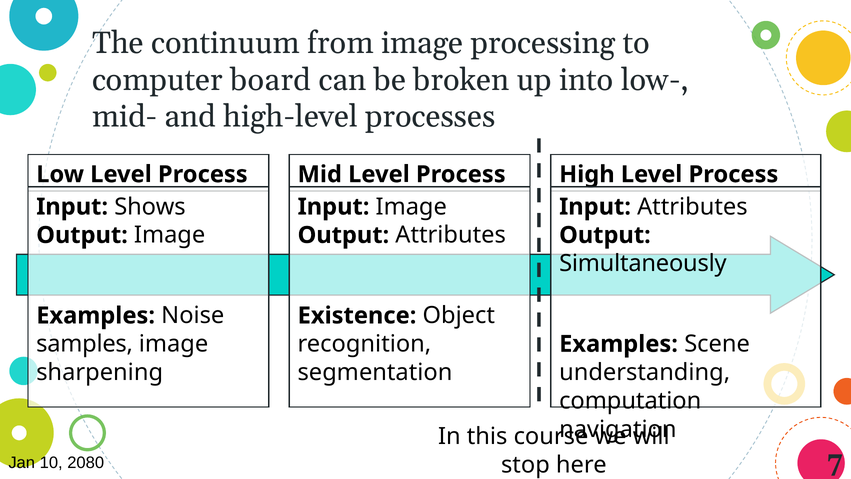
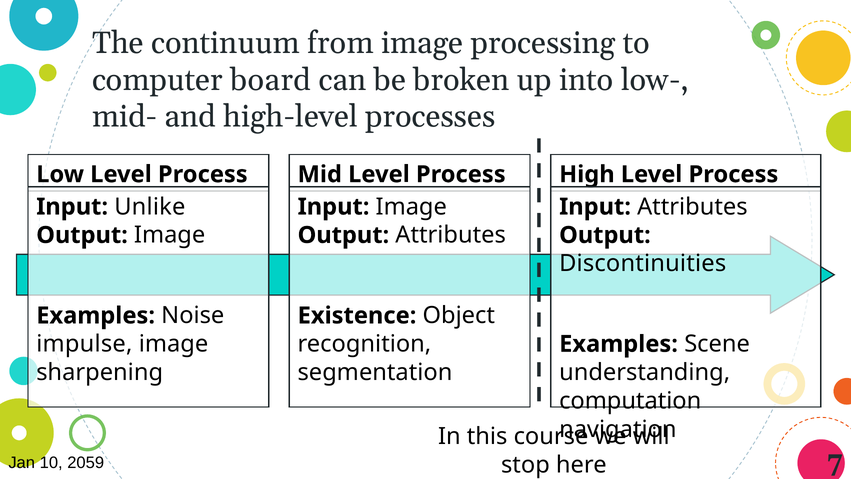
Shows: Shows -> Unlike
Simultaneously: Simultaneously -> Discontinuities
samples: samples -> impulse
2080: 2080 -> 2059
